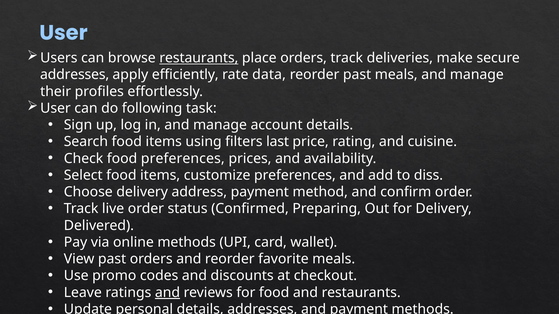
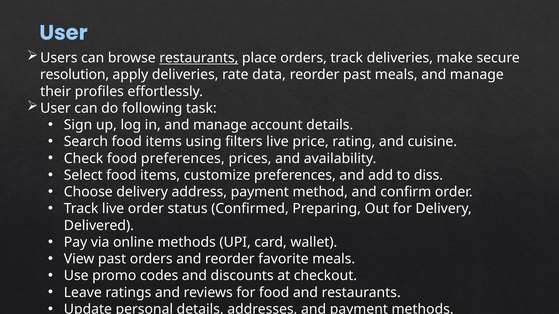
addresses at (75, 75): addresses -> resolution
apply efficiently: efficiently -> deliveries
filters last: last -> live
and at (168, 293) underline: present -> none
